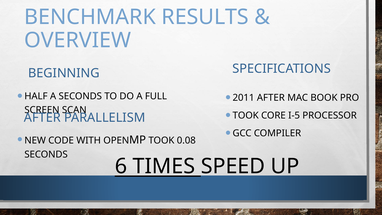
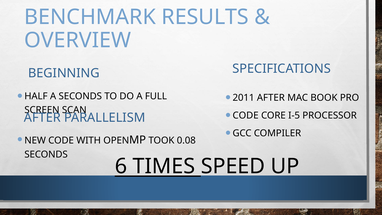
TOOK at (246, 115): TOOK -> CODE
